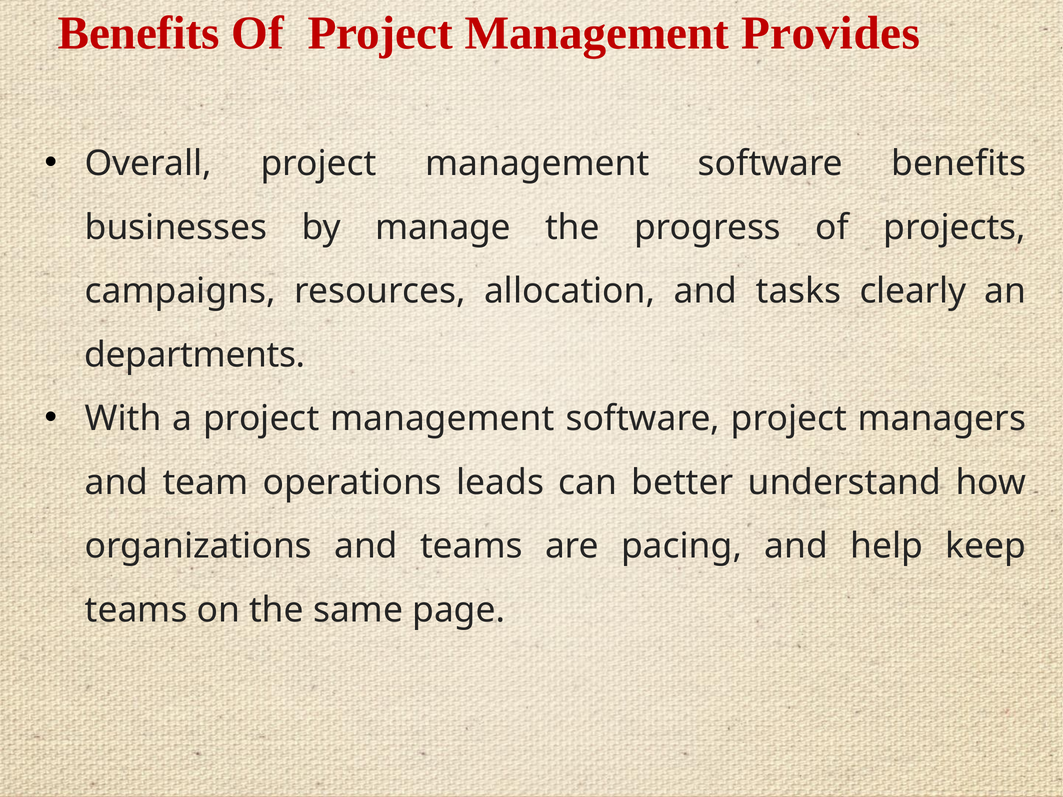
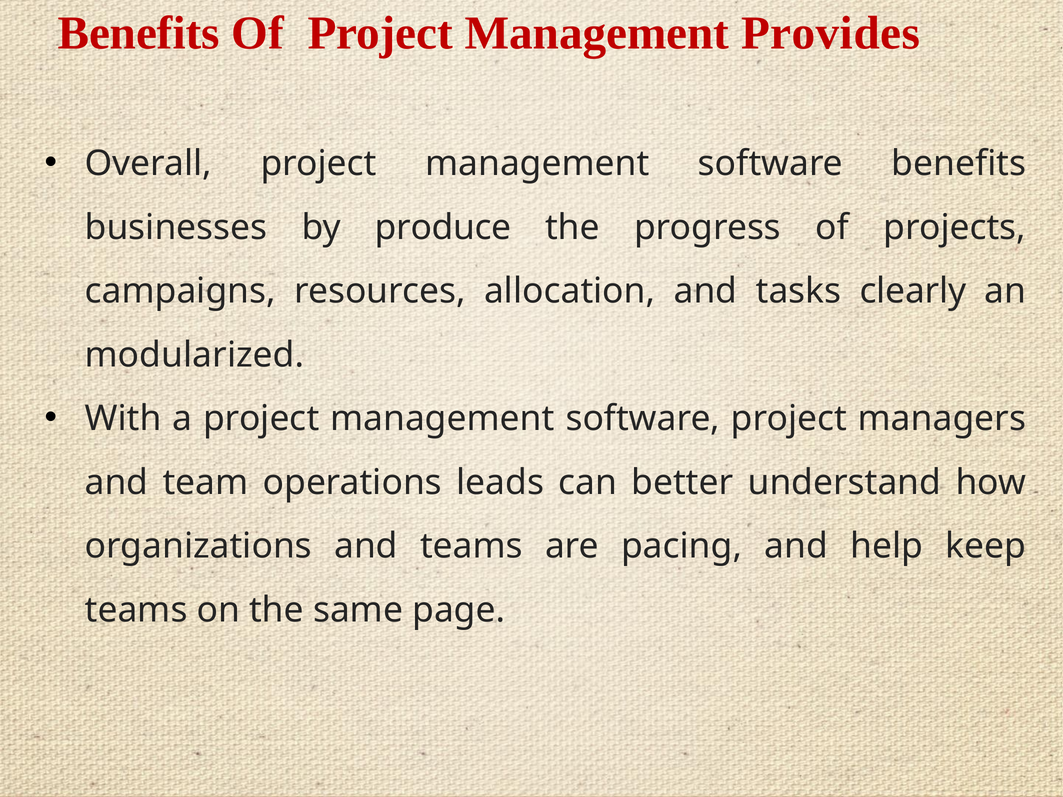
manage: manage -> produce
departments: departments -> modularized
